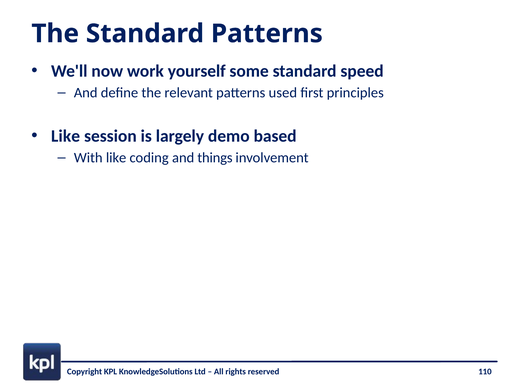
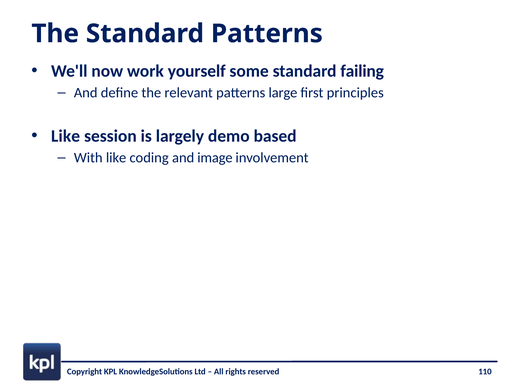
speed: speed -> failing
used: used -> large
things: things -> image
